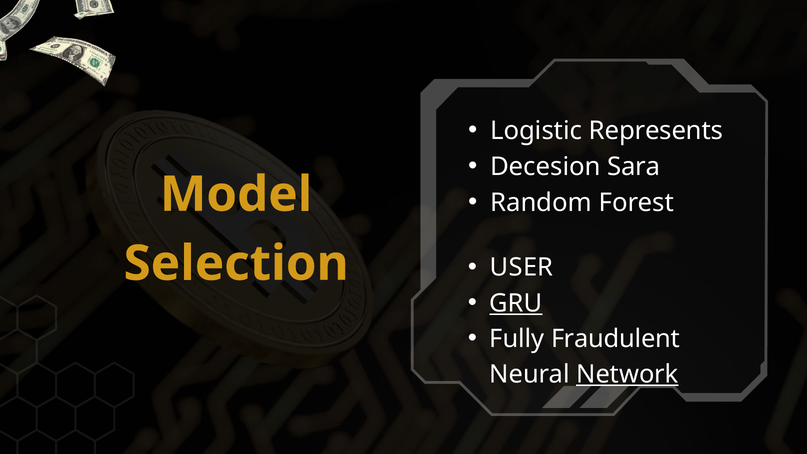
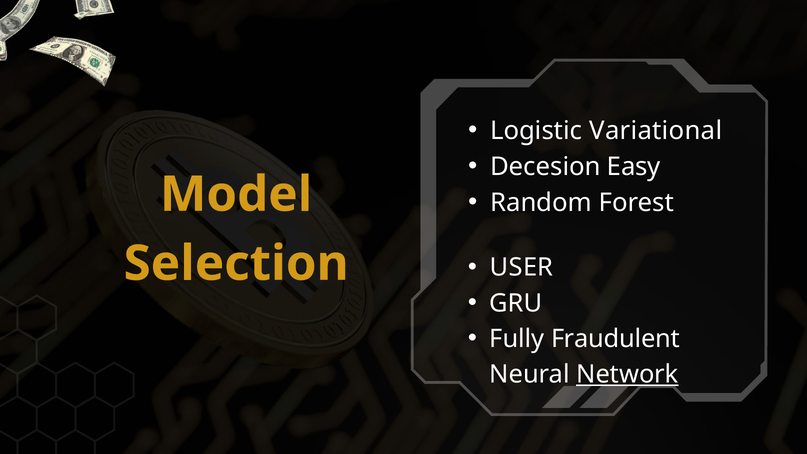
Represents: Represents -> Variational
Sara: Sara -> Easy
GRU underline: present -> none
